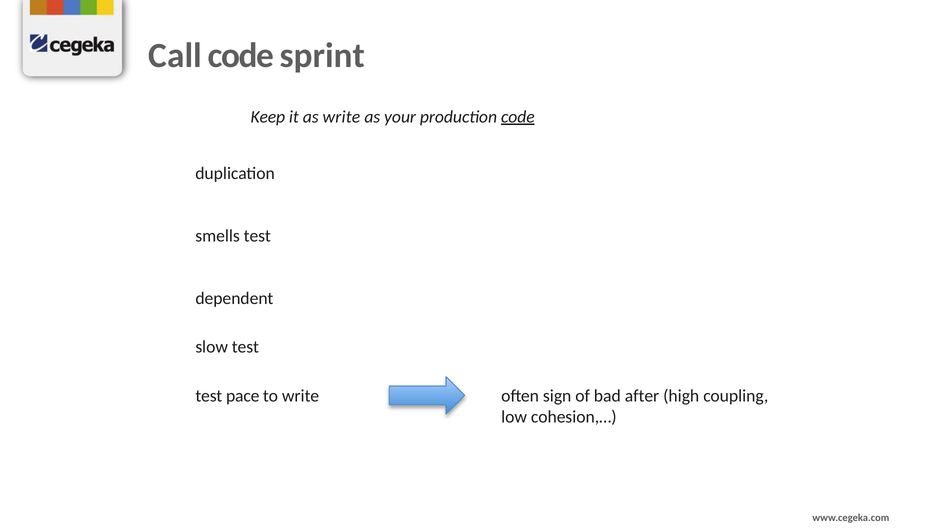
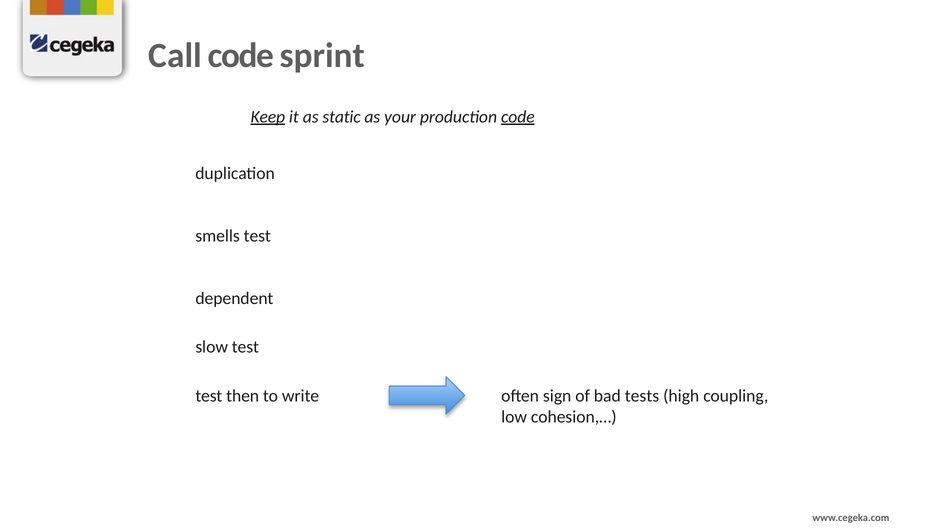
Keep underline: none -> present
as write: write -> static
pace: pace -> then
after: after -> tests
